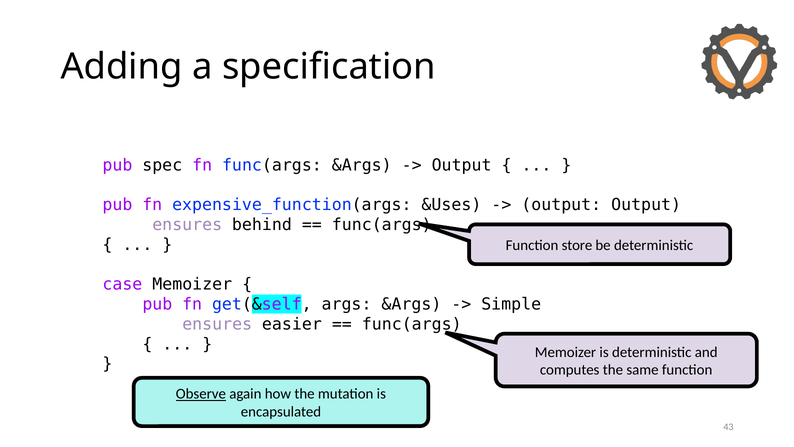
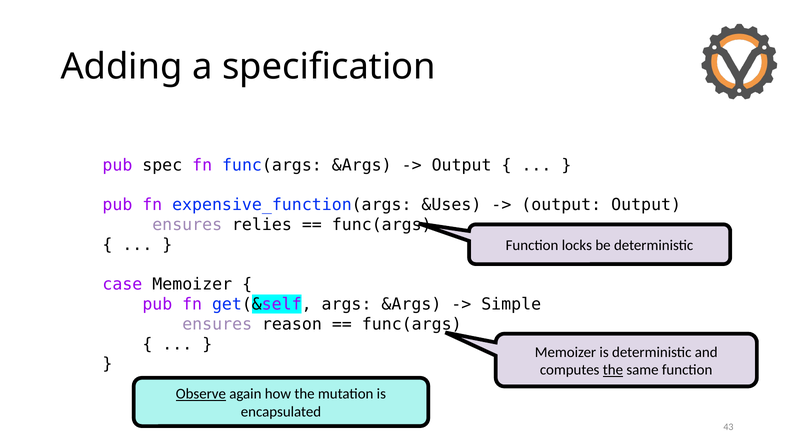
behind: behind -> relies
store: store -> locks
easier: easier -> reason
the at (613, 370) underline: none -> present
